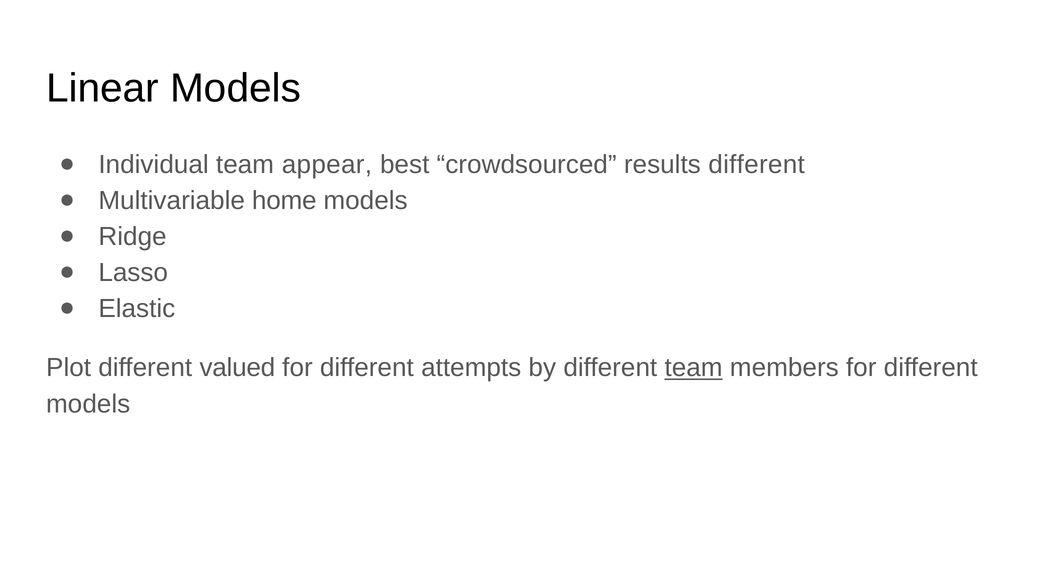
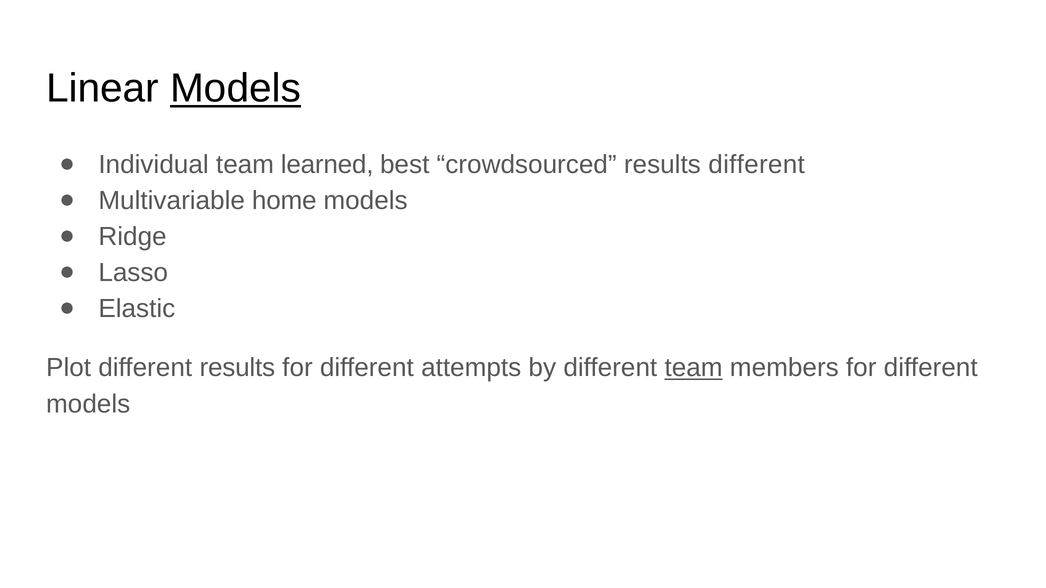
Models at (236, 89) underline: none -> present
appear: appear -> learned
different valued: valued -> results
